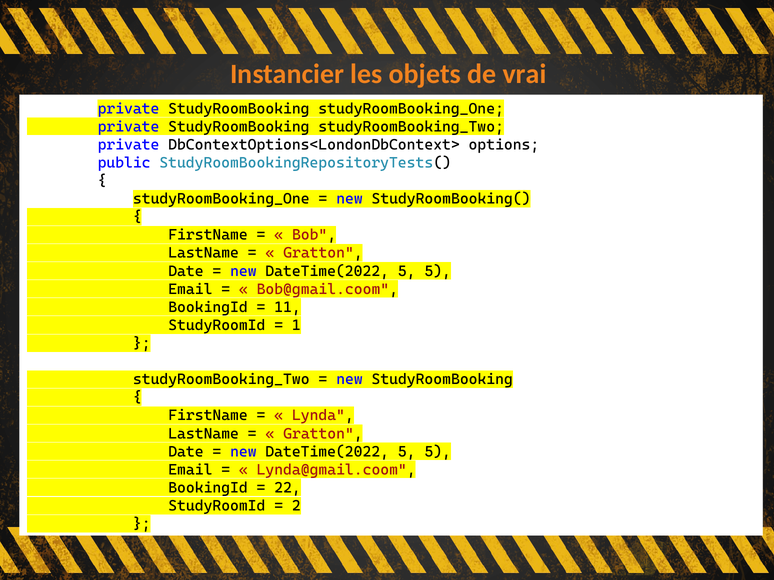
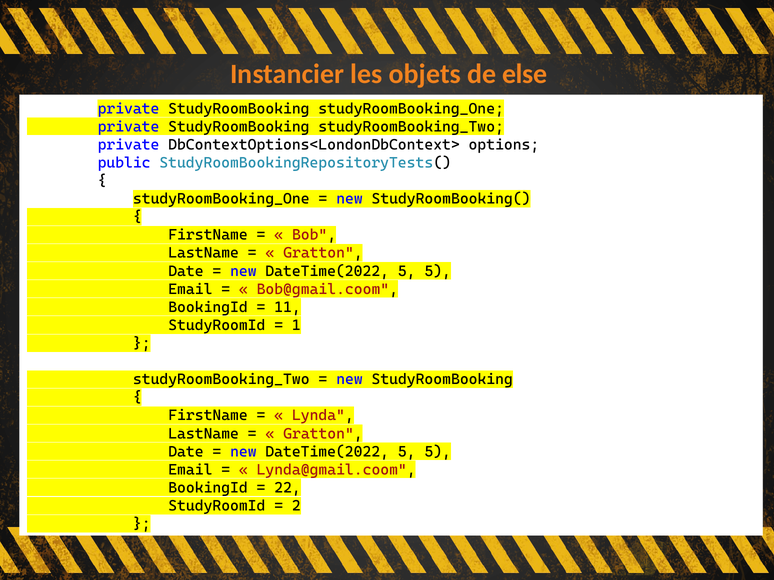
vrai: vrai -> else
